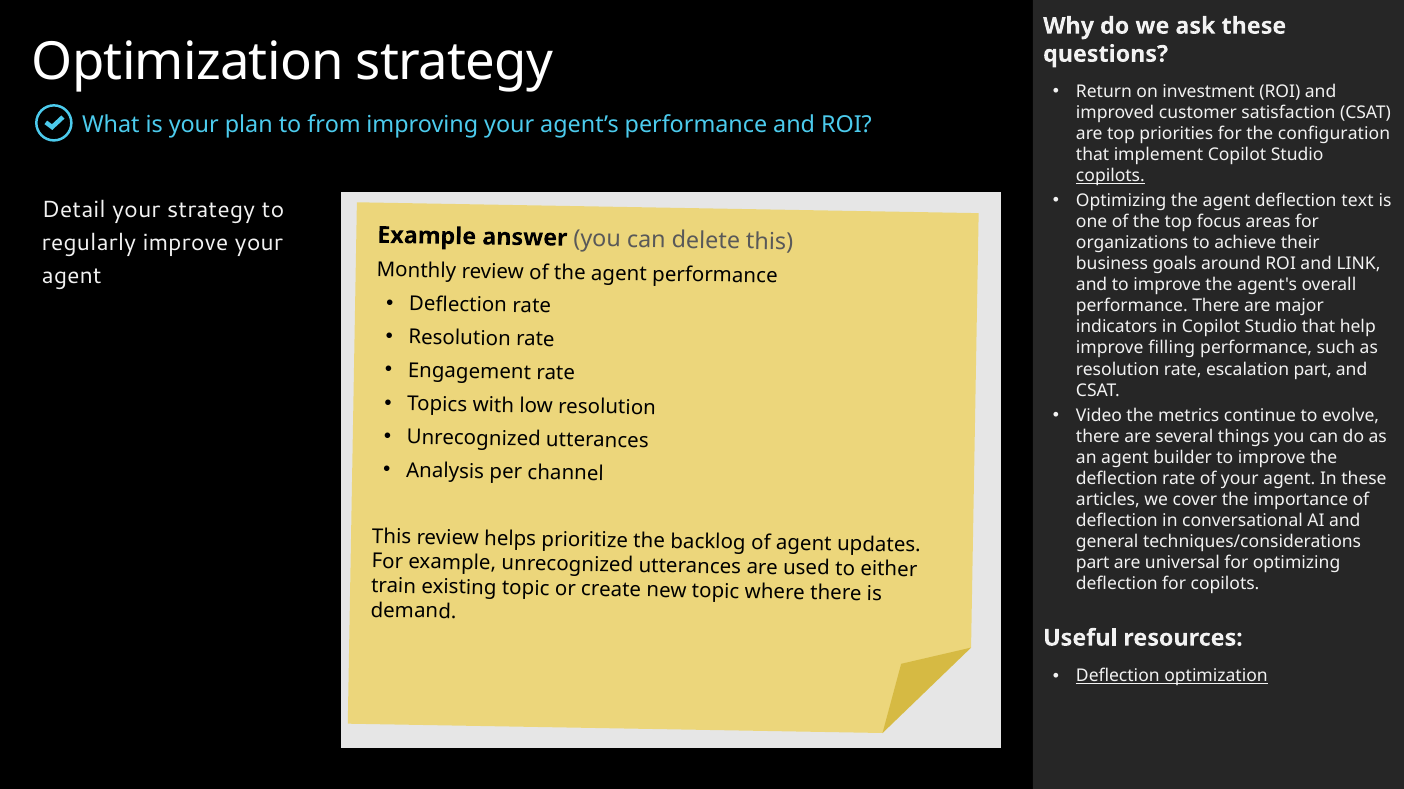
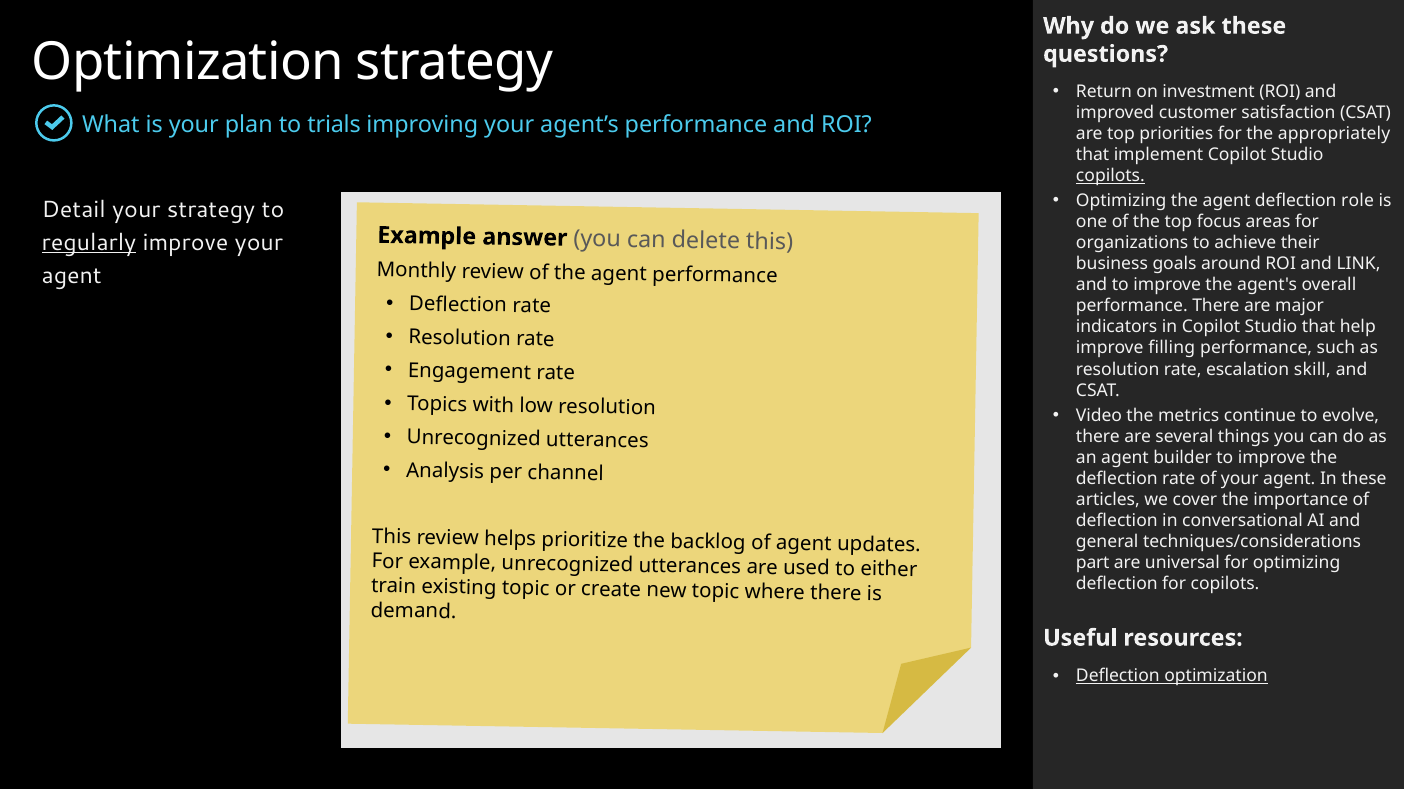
from: from -> trials
configuration: configuration -> appropriately
text: text -> role
regularly underline: none -> present
escalation part: part -> skill
